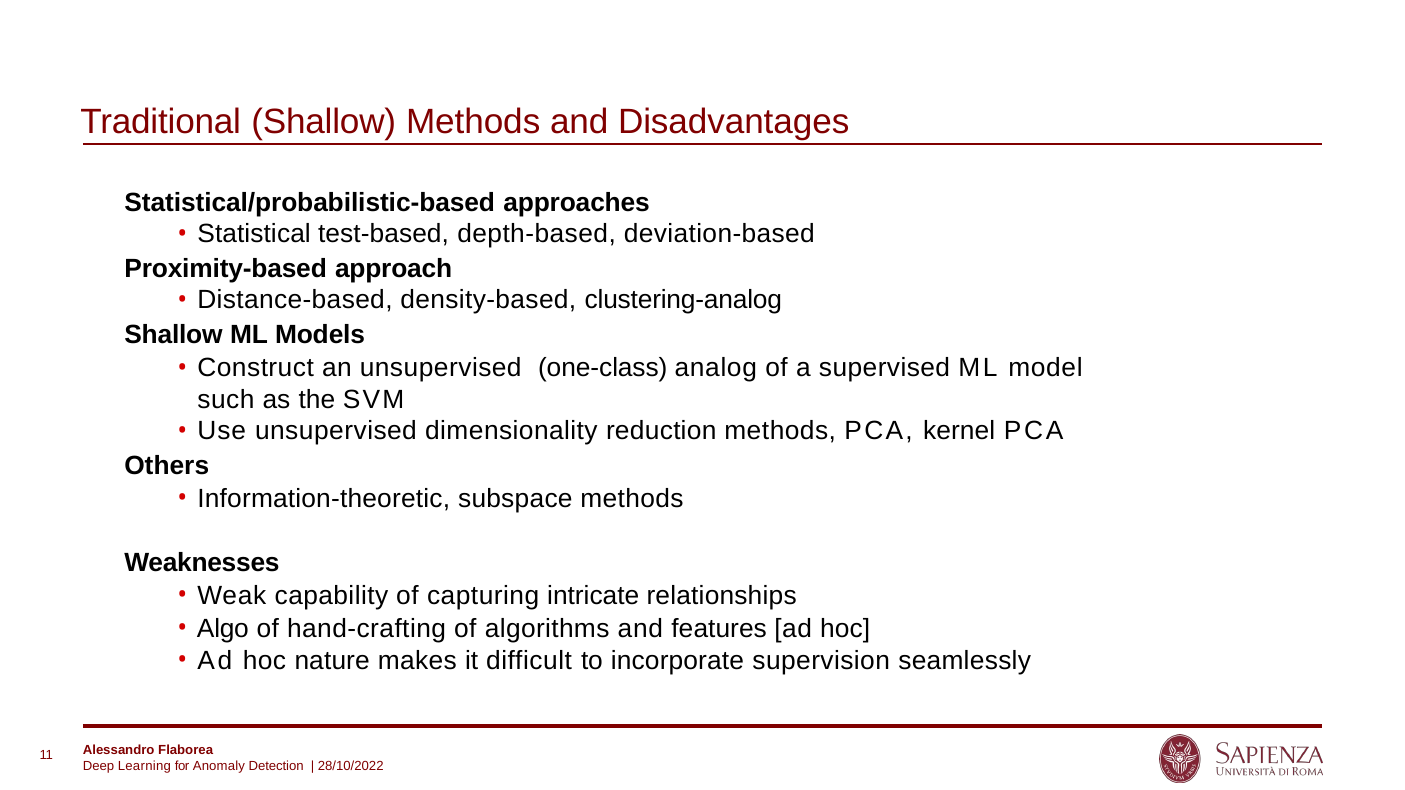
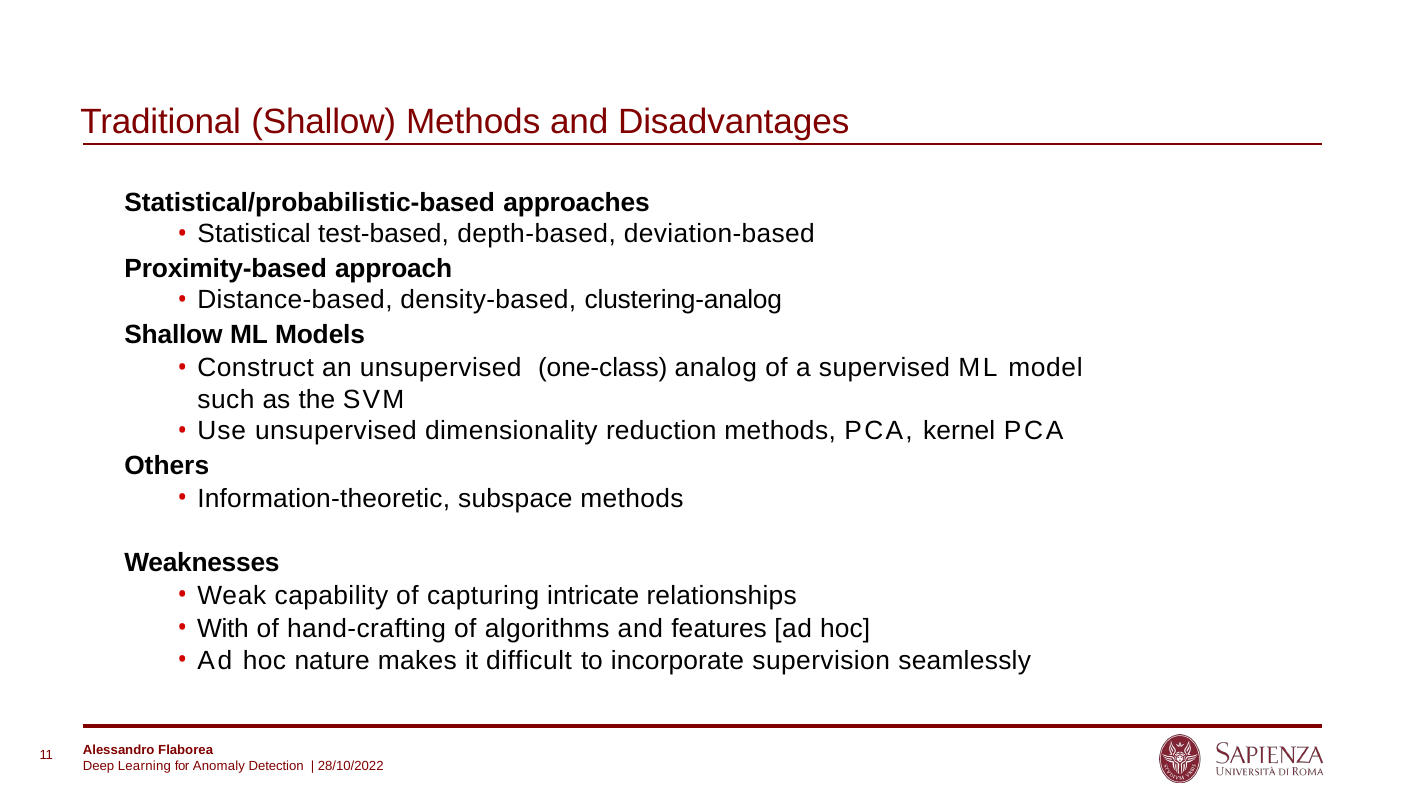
Algo: Algo -> With
